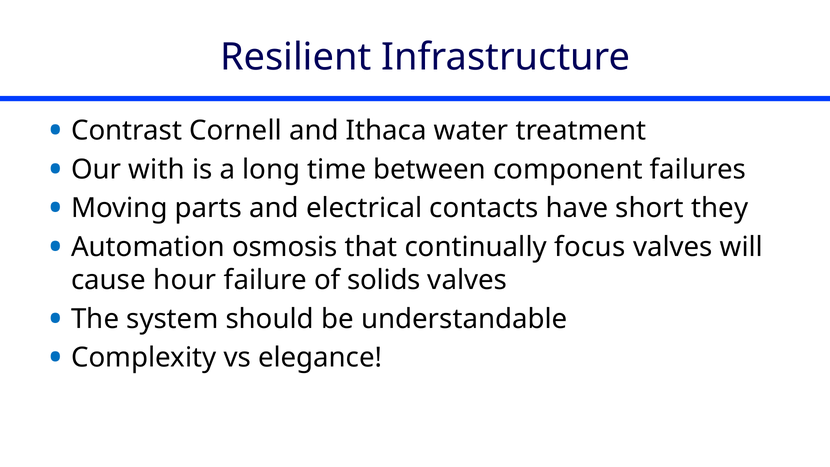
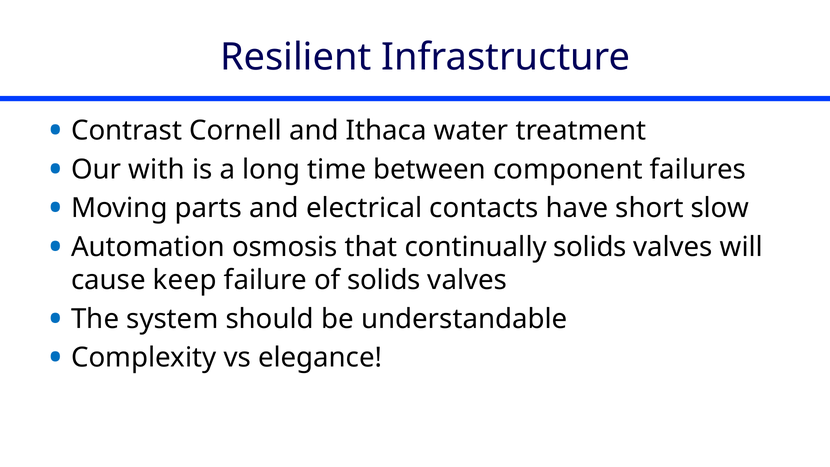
they: they -> slow
continually focus: focus -> solids
hour: hour -> keep
